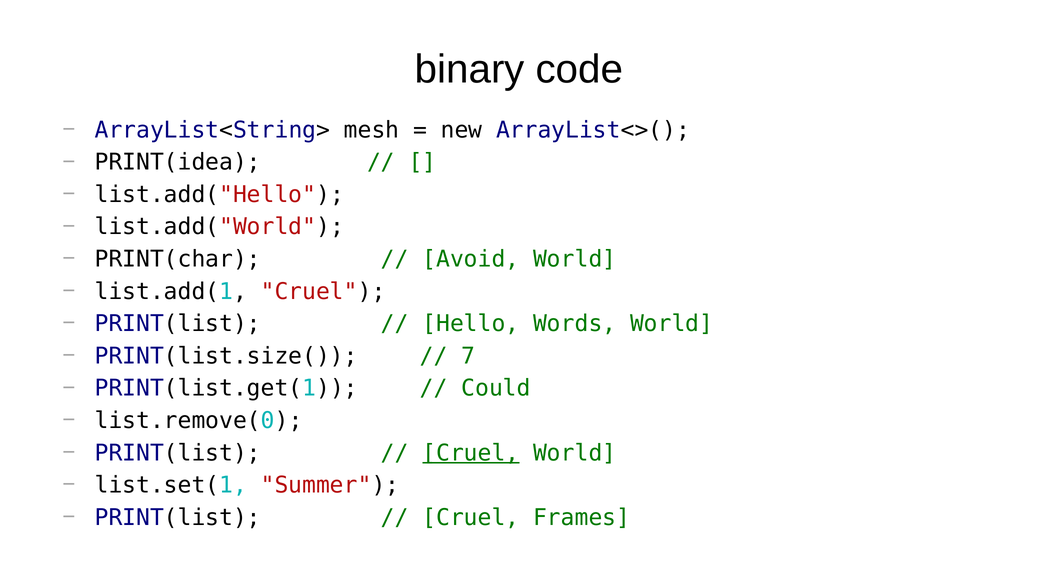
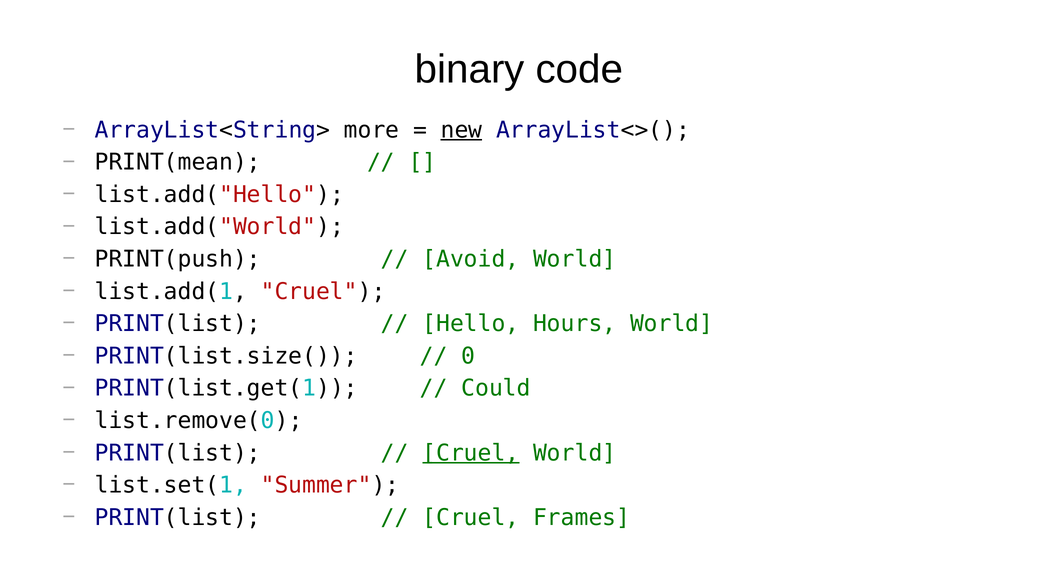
mesh: mesh -> more
new underline: none -> present
PRINT(idea: PRINT(idea -> PRINT(mean
PRINT(char: PRINT(char -> PRINT(push
Words: Words -> Hours
7: 7 -> 0
